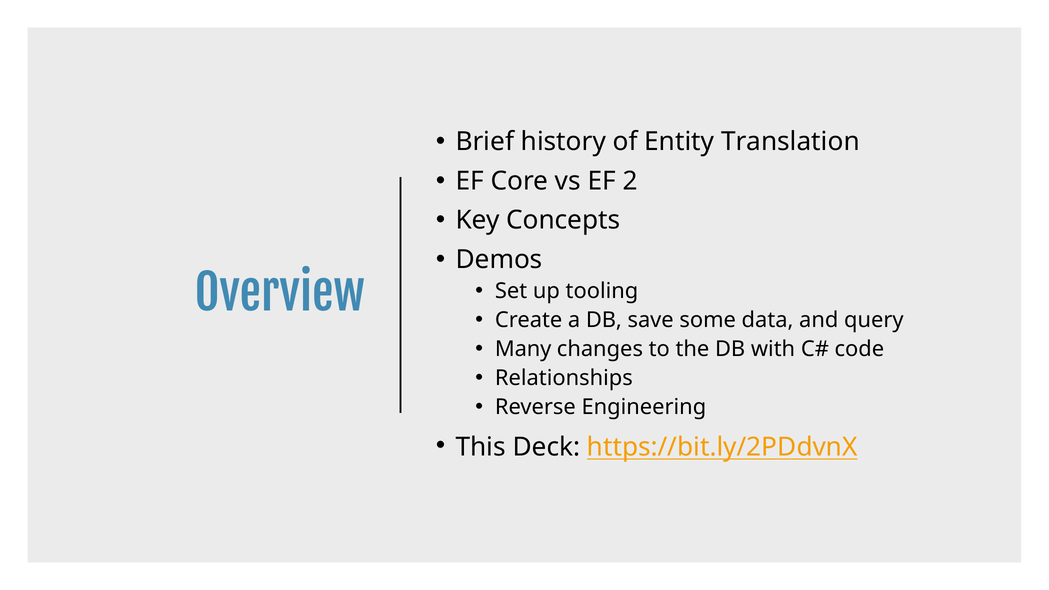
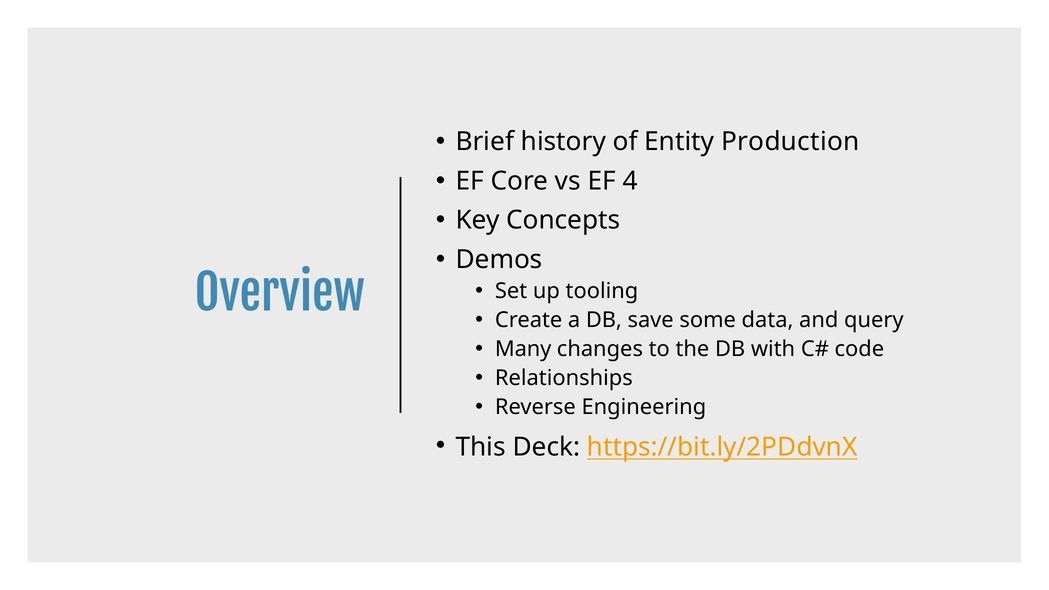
Translation: Translation -> Production
2: 2 -> 4
